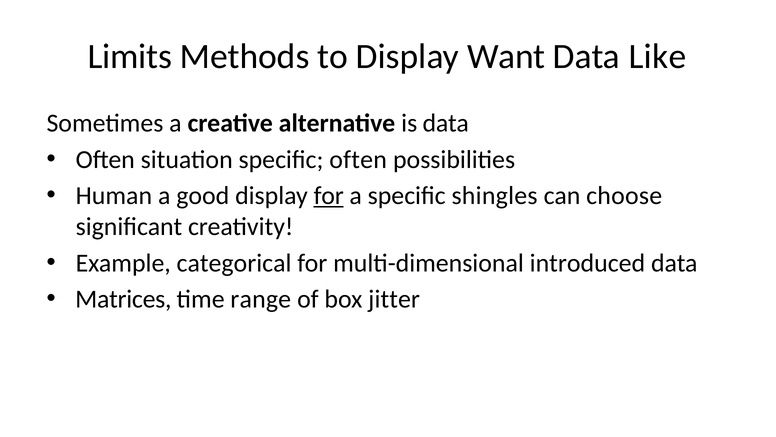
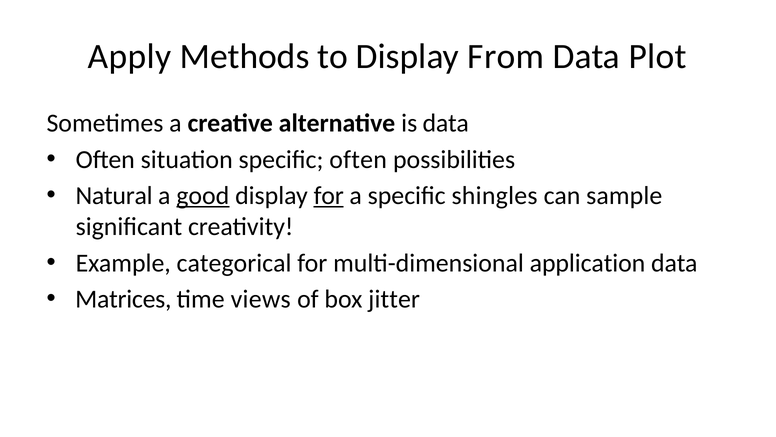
Limits: Limits -> Apply
Want: Want -> From
Like: Like -> Plot
Human: Human -> Natural
good underline: none -> present
choose: choose -> sample
introduced: introduced -> application
range: range -> views
